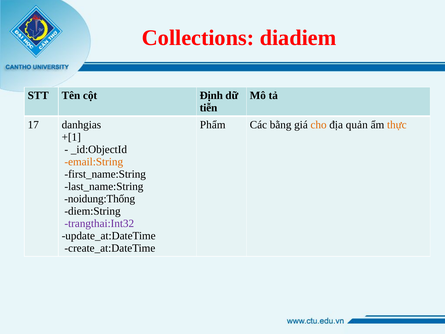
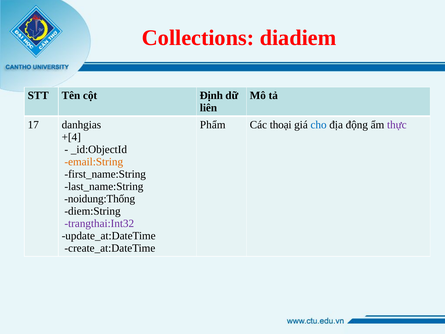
tiễn: tiễn -> liên
bằng: bằng -> thoại
cho colour: orange -> blue
quản: quản -> động
thực colour: orange -> purple
+[1: +[1 -> +[4
